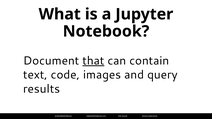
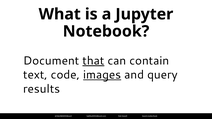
images underline: none -> present
